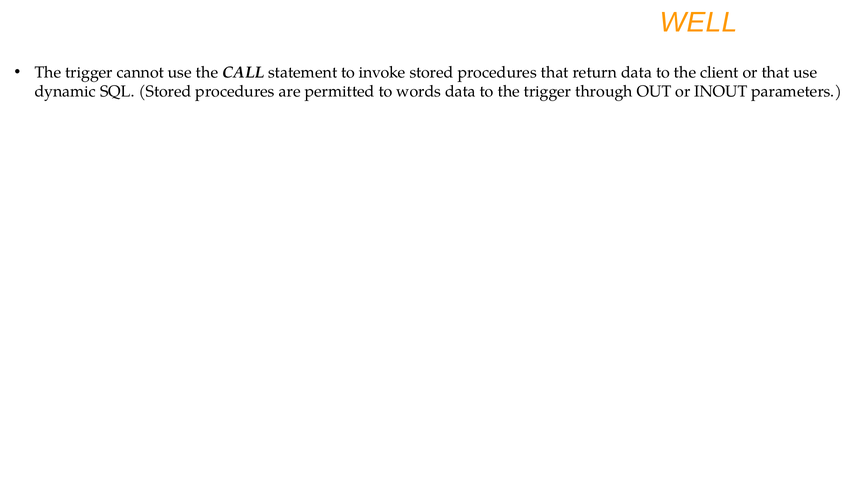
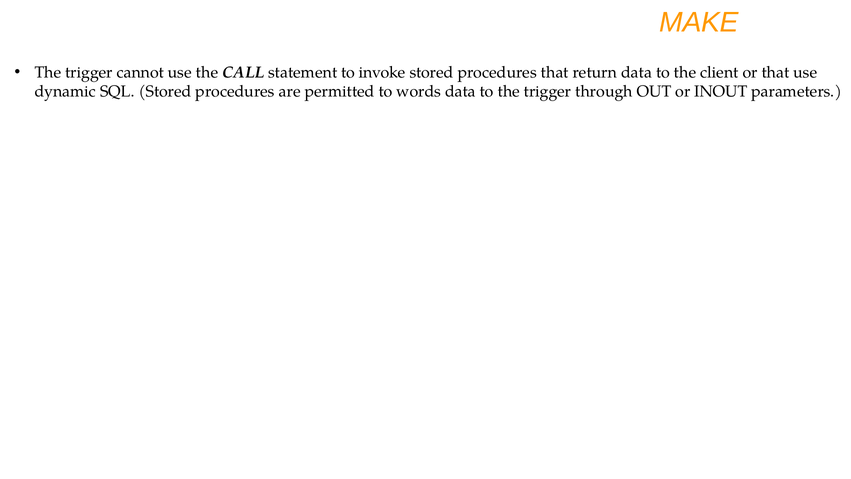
WELL: WELL -> MAKE
